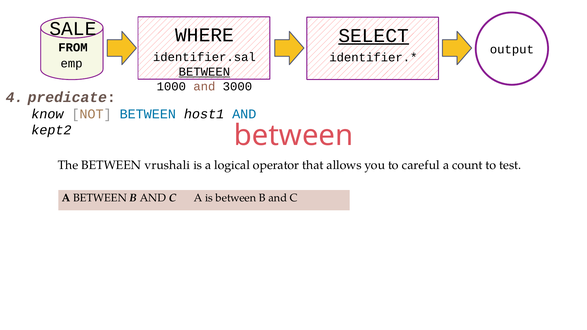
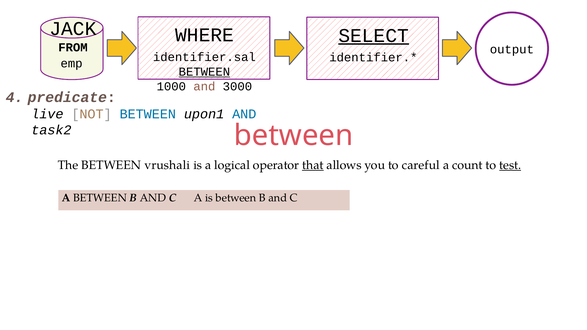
SALE: SALE -> JACK
know: know -> live
host1: host1 -> upon1
kept2: kept2 -> task2
that underline: none -> present
test underline: none -> present
